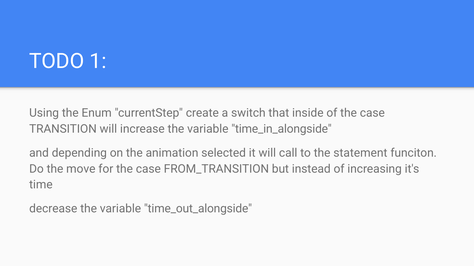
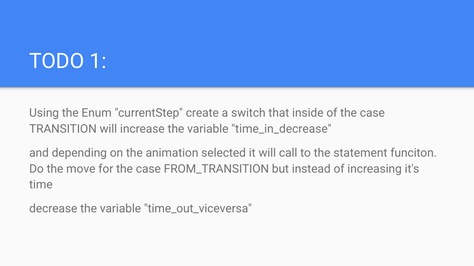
time_in_alongside: time_in_alongside -> time_in_decrease
time_out_alongside: time_out_alongside -> time_out_viceversa
